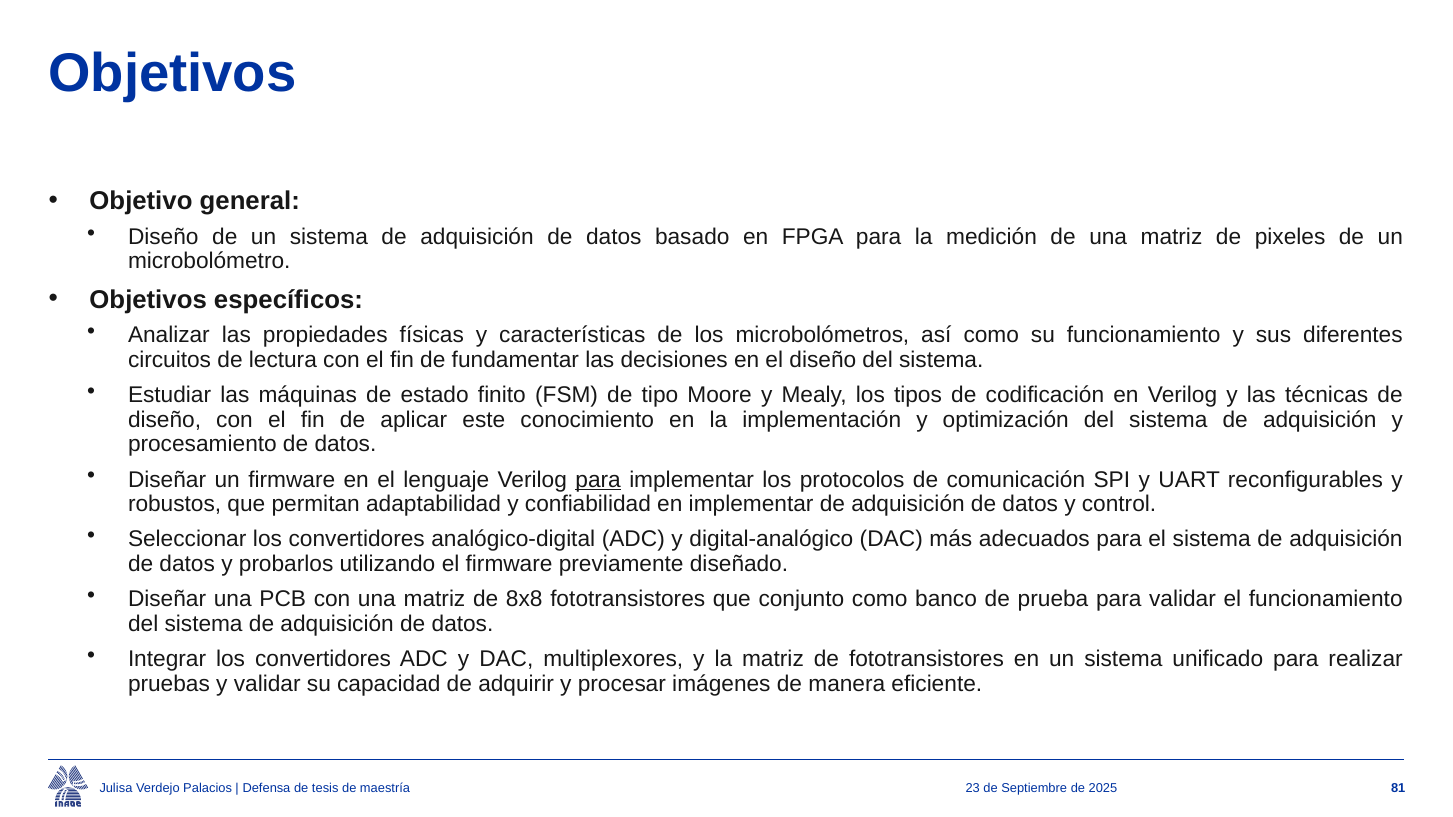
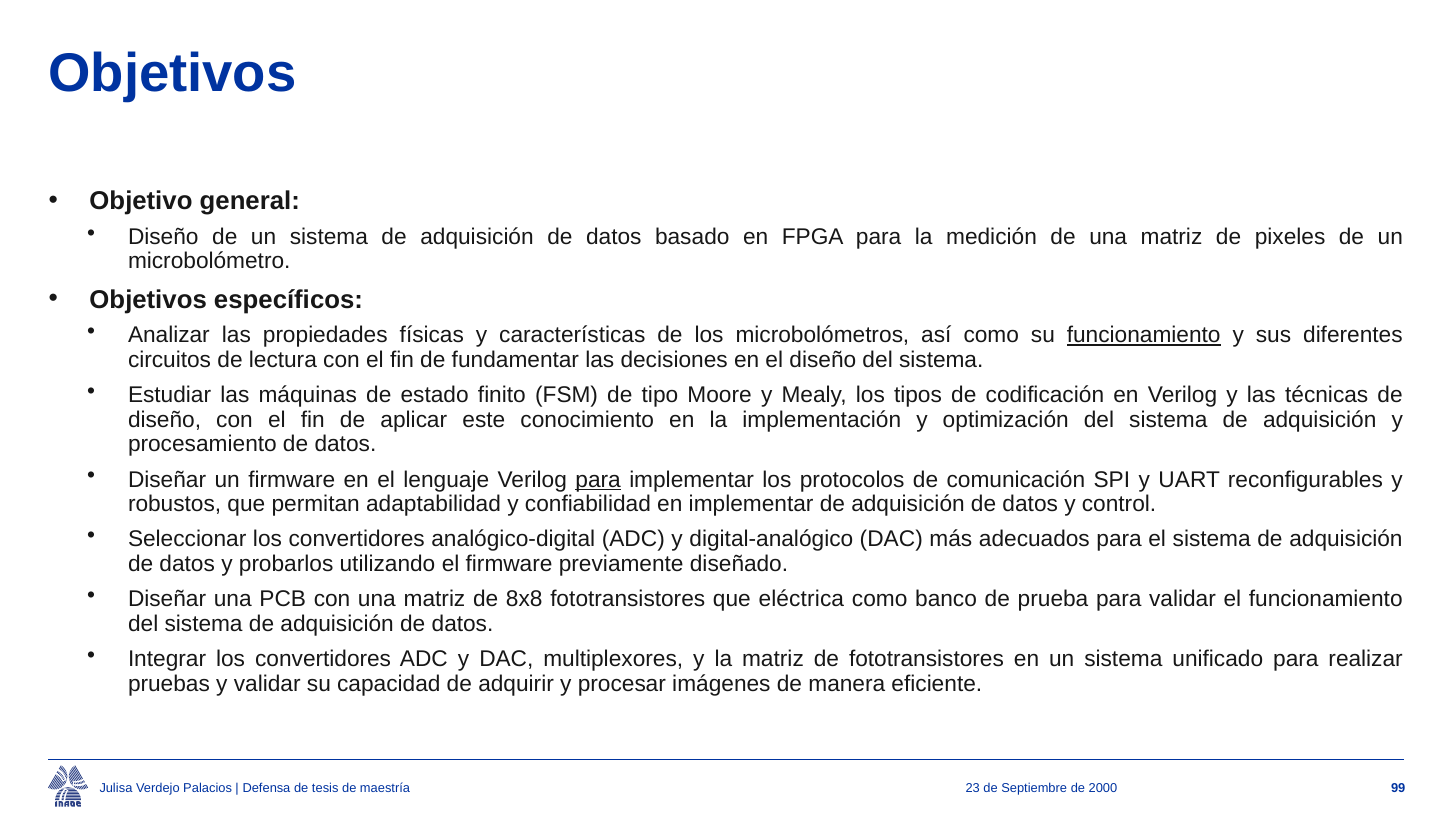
funcionamiento at (1144, 335) underline: none -> present
conjunto: conjunto -> eléctrica
2025: 2025 -> 2000
81: 81 -> 99
